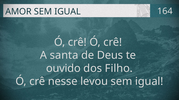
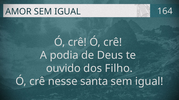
santa: santa -> podia
levou: levou -> santa
